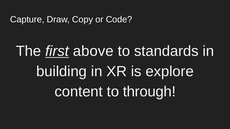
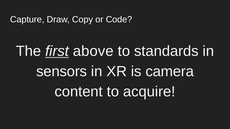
building: building -> sensors
explore: explore -> camera
through: through -> acquire
